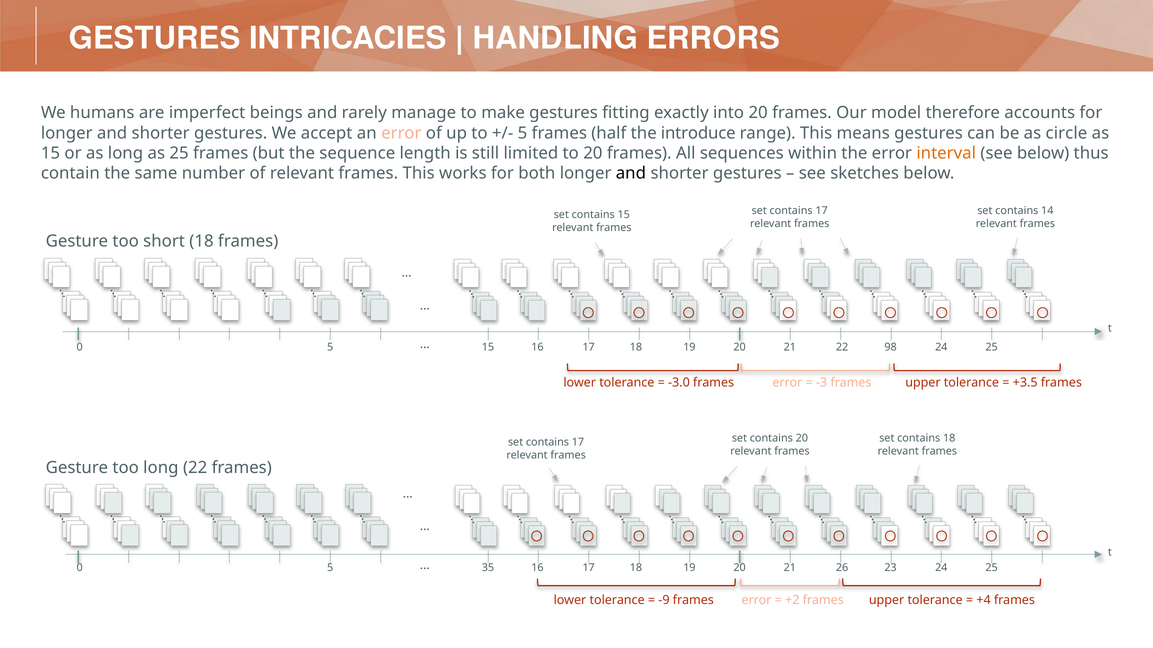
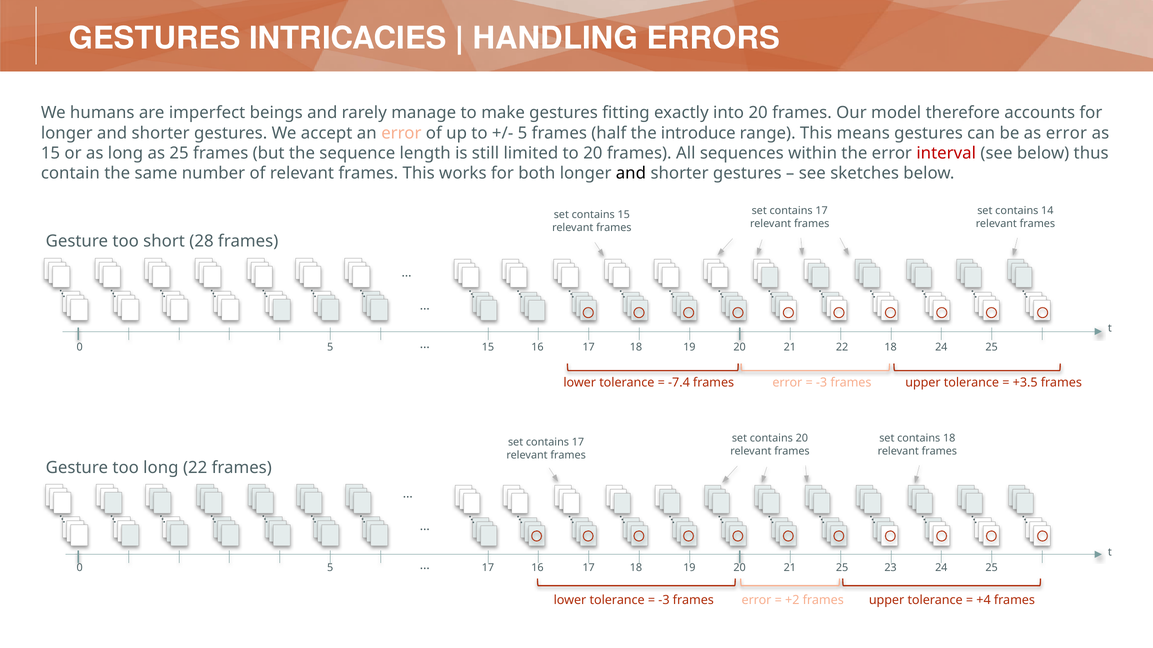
as circle: circle -> error
interval colour: orange -> red
short 18: 18 -> 28
22 98: 98 -> 18
-3.0: -3.0 -> -7.4
5 35: 35 -> 17
21 26: 26 -> 25
-9 at (664, 600): -9 -> -3
